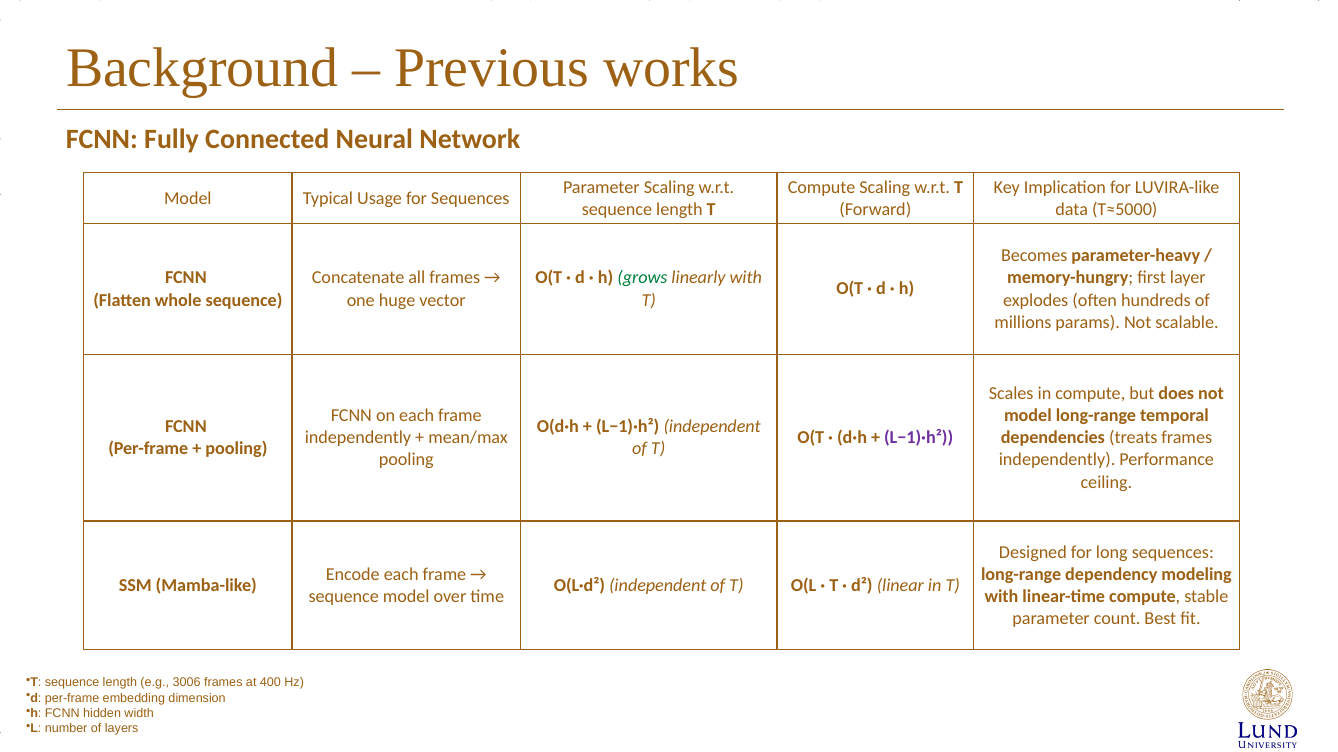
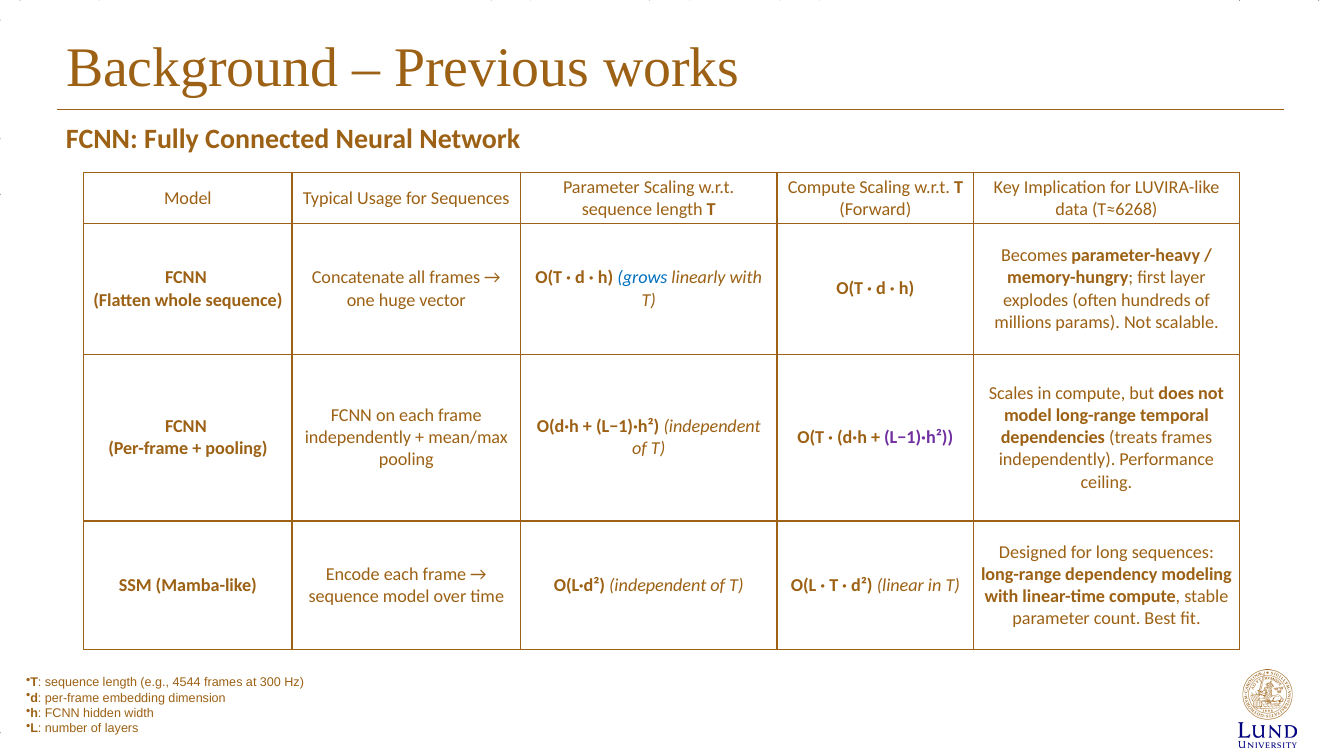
T≈5000: T≈5000 -> T≈6268
grows colour: green -> blue
3006: 3006 -> 4544
400: 400 -> 300
